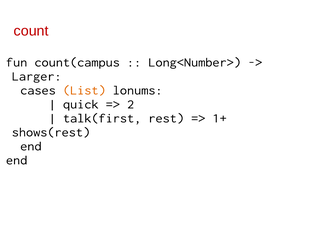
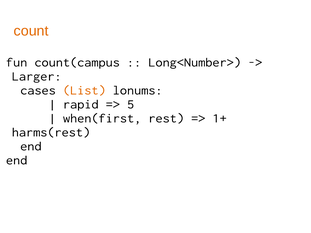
count colour: red -> orange
quick: quick -> rapid
2: 2 -> 5
talk(first: talk(first -> when(first
shows(rest: shows(rest -> harms(rest
